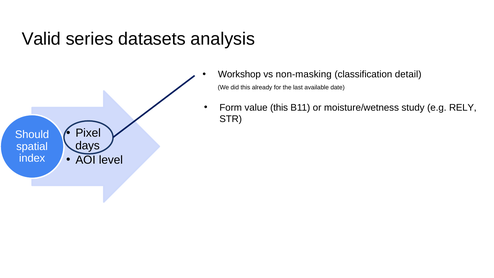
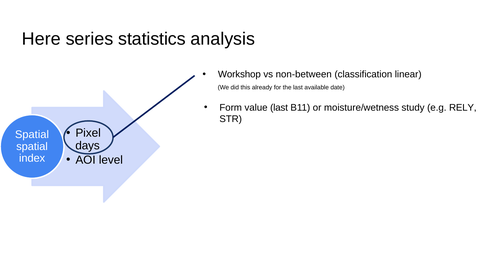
Valid: Valid -> Here
datasets: datasets -> statistics
non-masking: non-masking -> non-between
classification detail: detail -> linear
value this: this -> last
Should at (32, 135): Should -> Spatial
